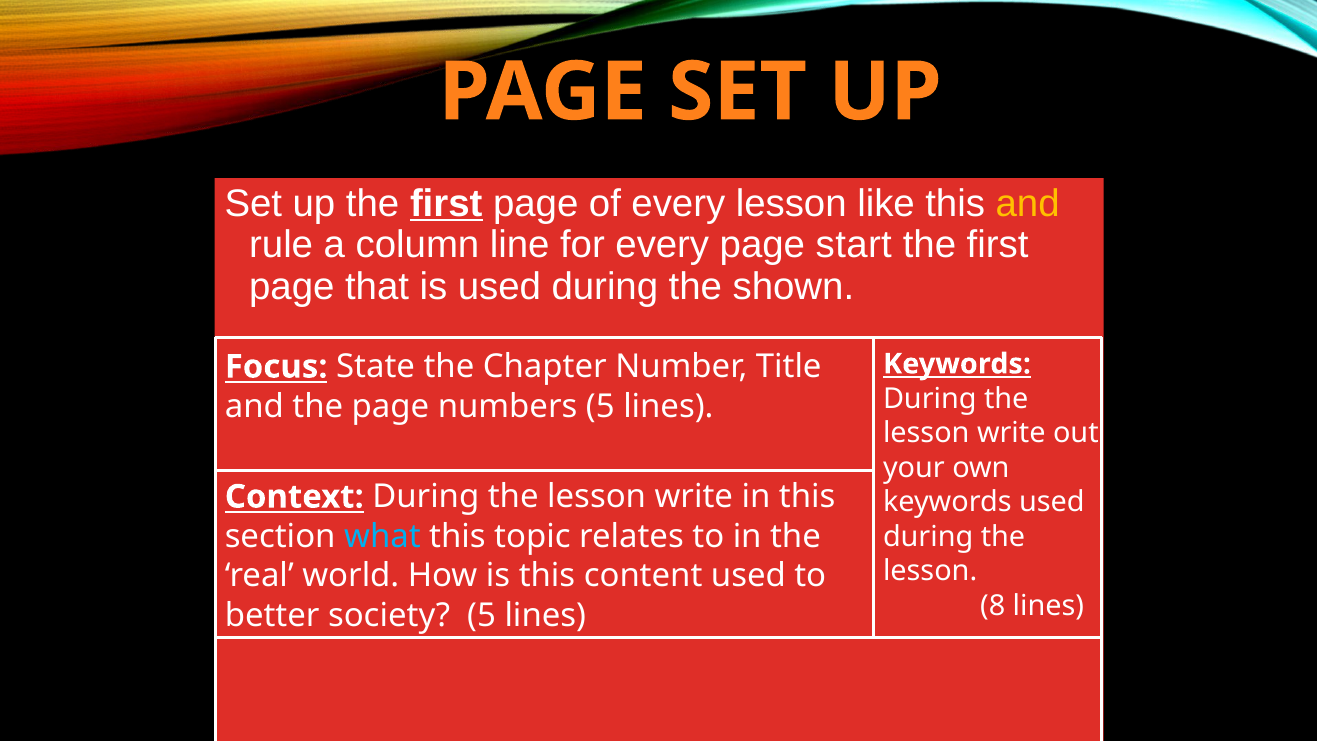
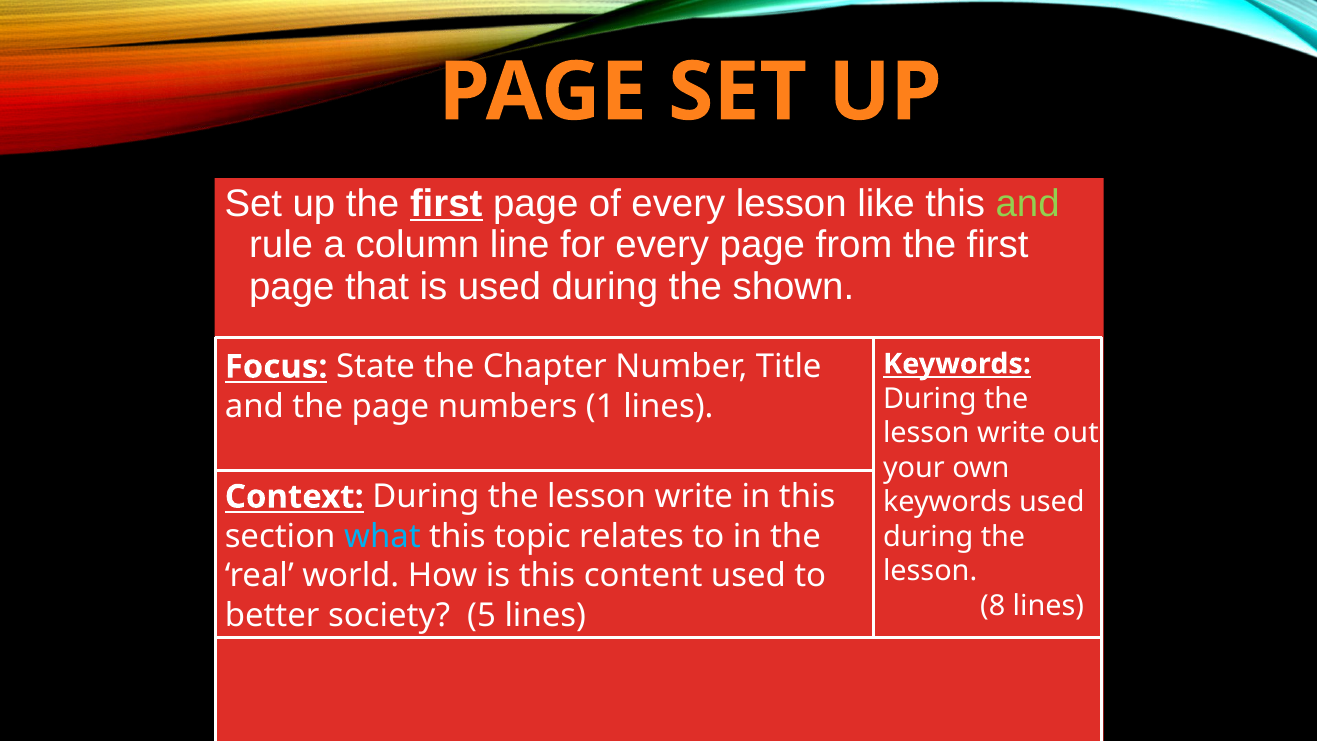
and at (1028, 203) colour: yellow -> light green
start: start -> from
numbers 5: 5 -> 1
